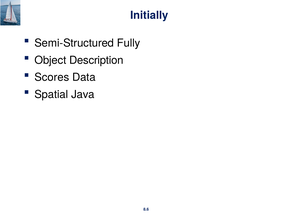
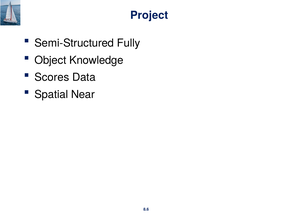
Initially: Initially -> Project
Description: Description -> Knowledge
Java: Java -> Near
